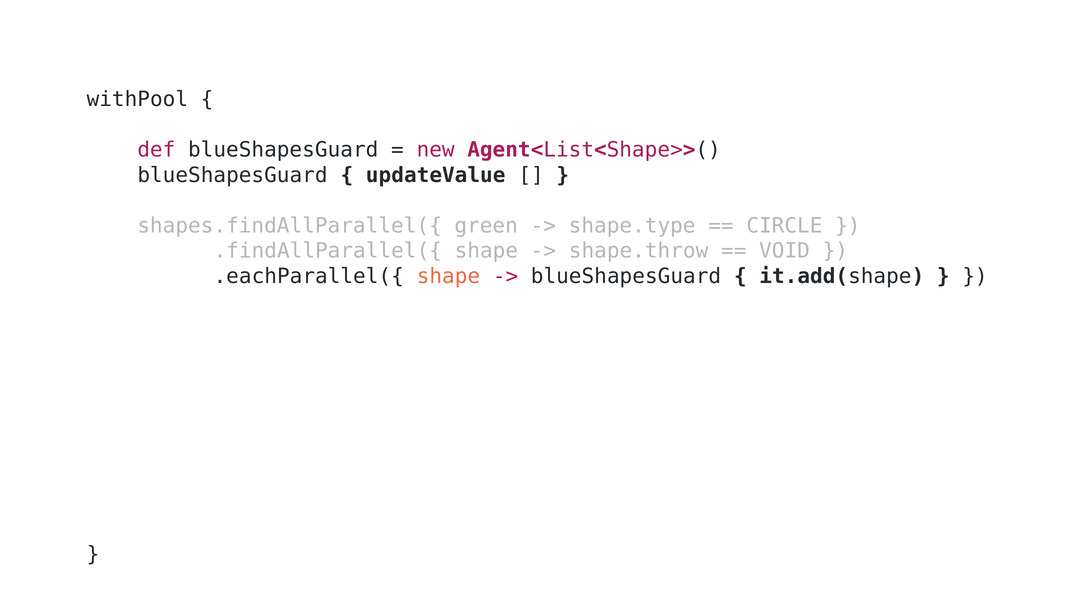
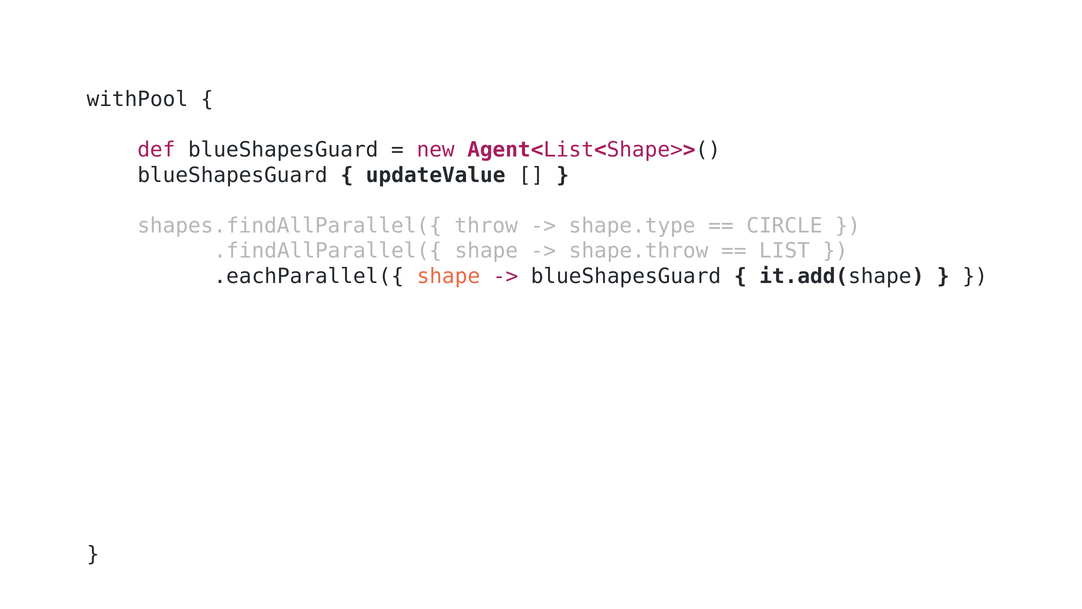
green: green -> throw
VOID: VOID -> LIST
